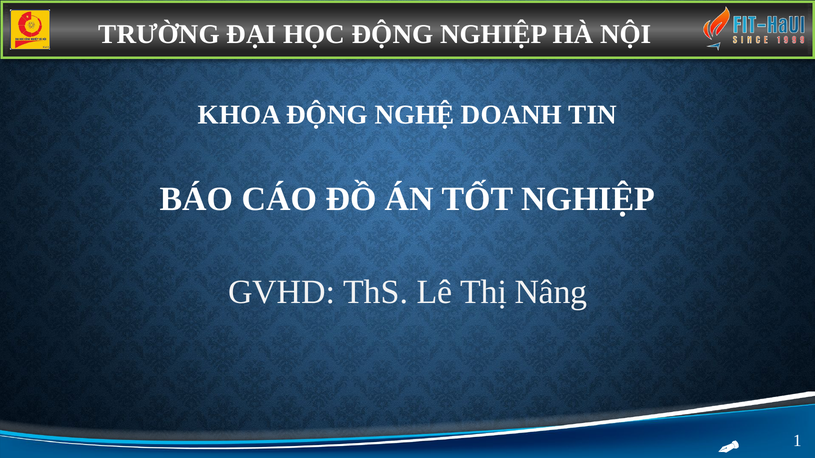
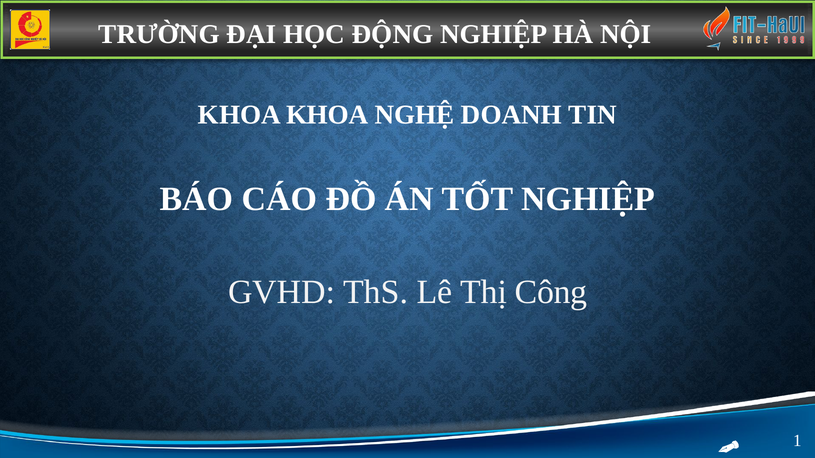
KHOA ĐỘNG: ĐỘNG -> KHOA
Nâng: Nâng -> Công
